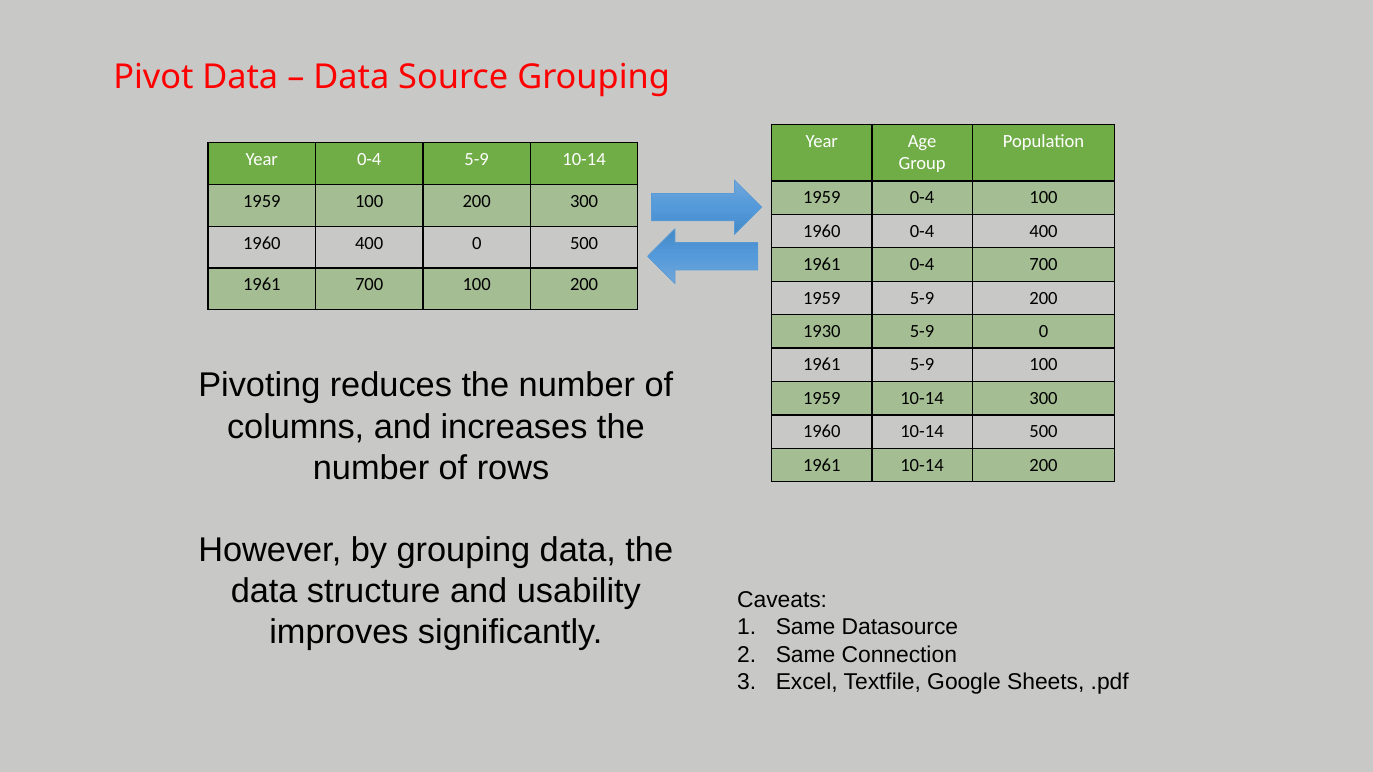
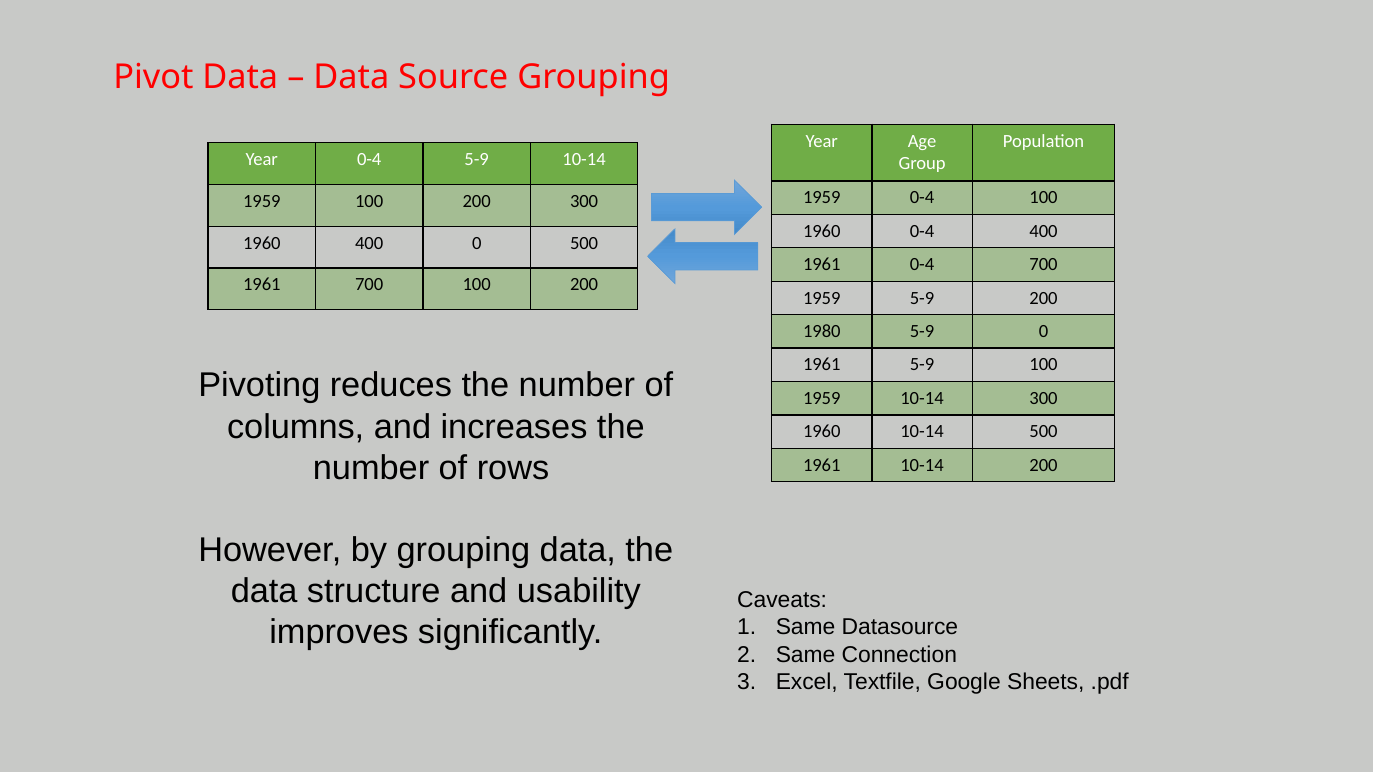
1930: 1930 -> 1980
